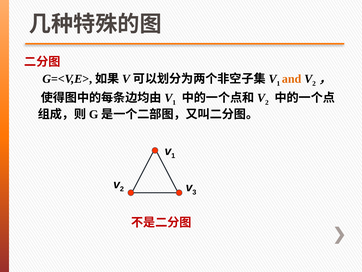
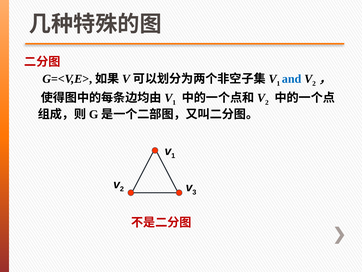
and colour: orange -> blue
